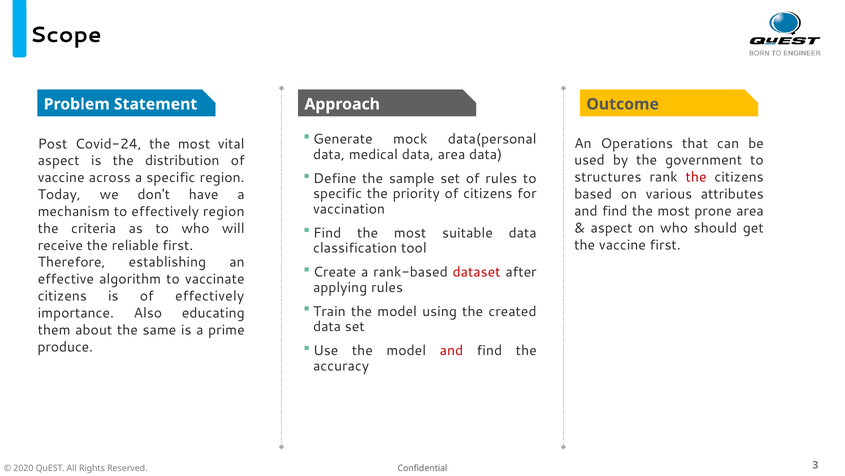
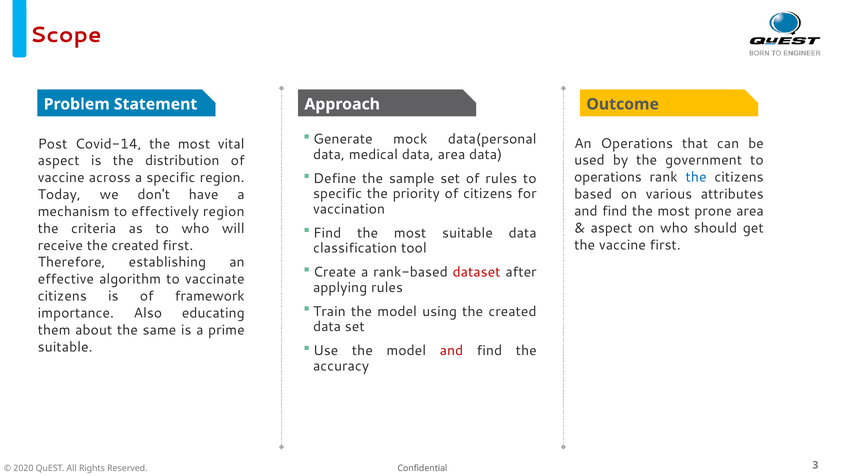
Scope colour: black -> red
Covid-24: Covid-24 -> Covid-14
structures at (608, 177): structures -> operations
the at (696, 177) colour: red -> blue
receive the reliable: reliable -> created
of effectively: effectively -> framework
produce at (65, 346): produce -> suitable
